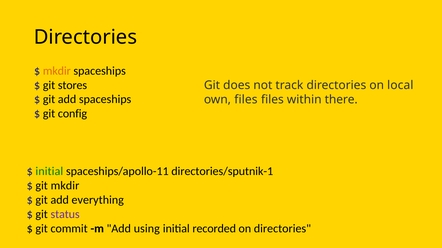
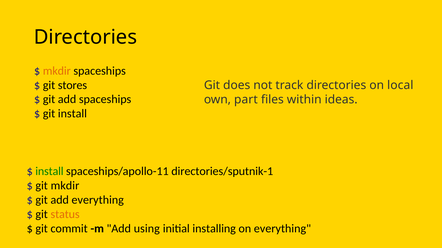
own files: files -> part
there: there -> ideas
git config: config -> install
initial at (49, 172): initial -> install
status colour: purple -> orange
recorded: recorded -> installing
on directories: directories -> everything
